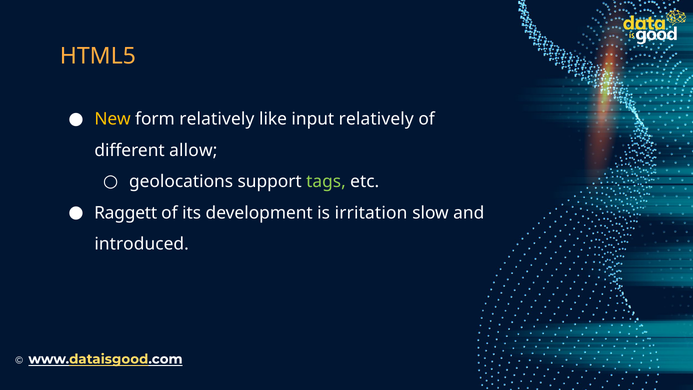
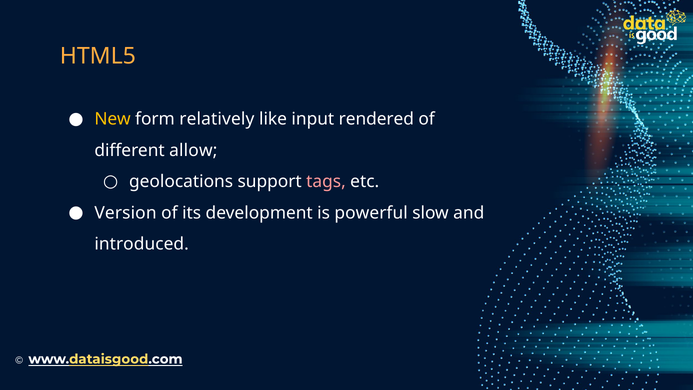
input relatively: relatively -> rendered
tags colour: light green -> pink
Raggett: Raggett -> Version
irritation: irritation -> powerful
